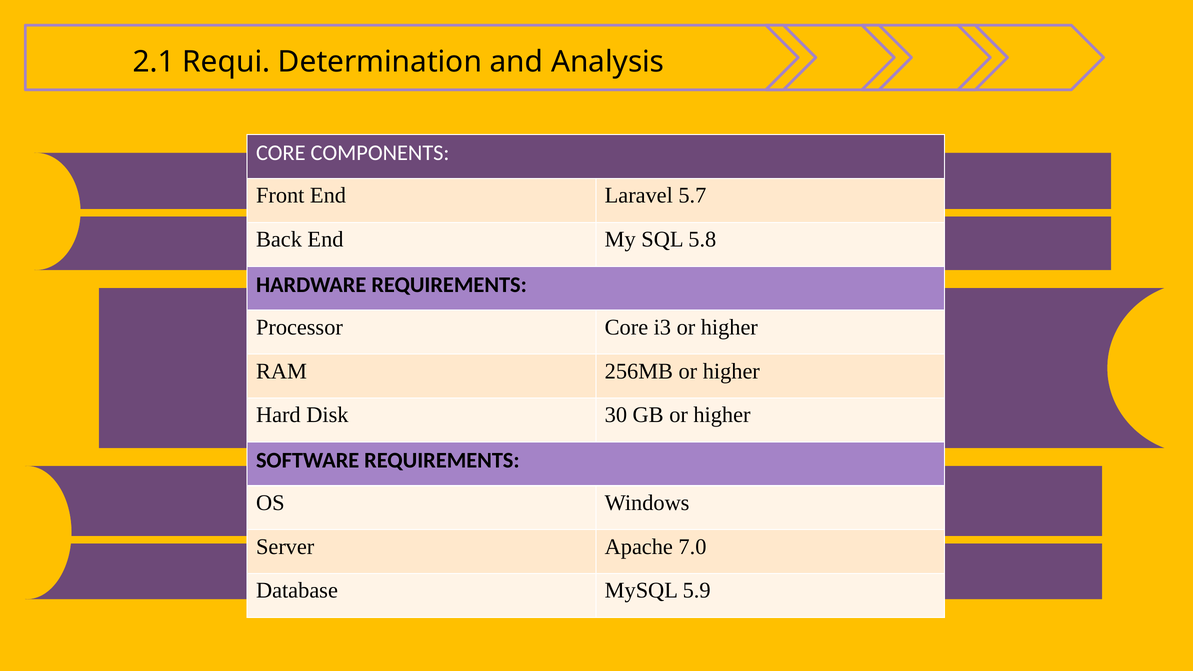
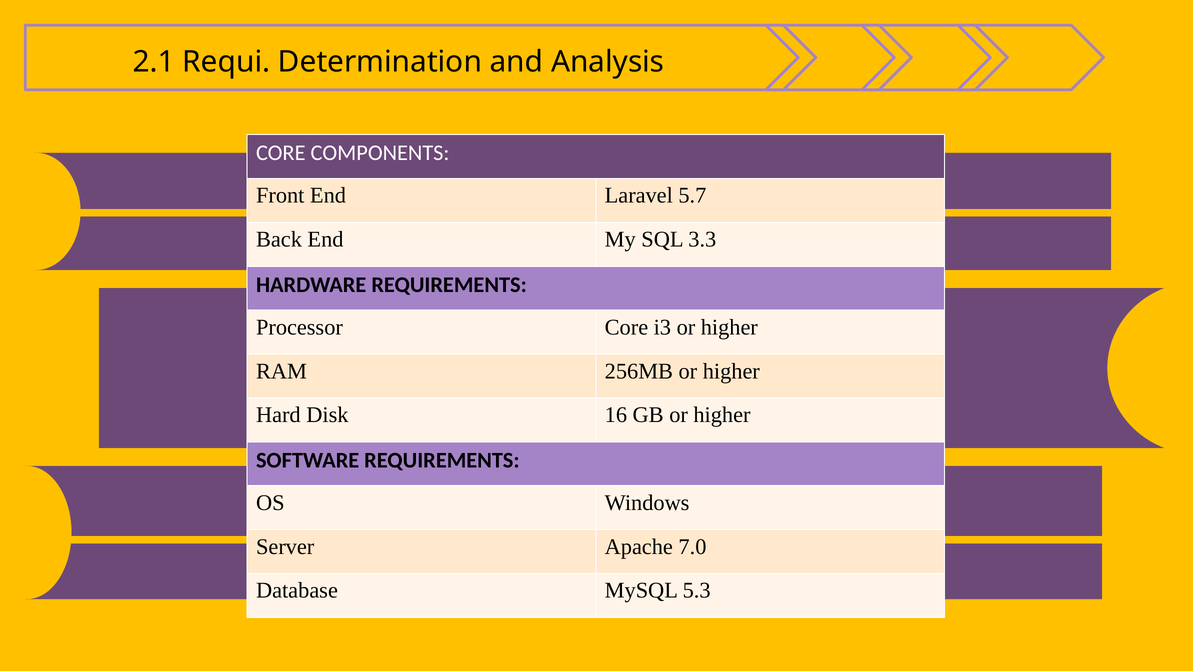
5.8: 5.8 -> 3.3
30: 30 -> 16
5.9: 5.9 -> 5.3
